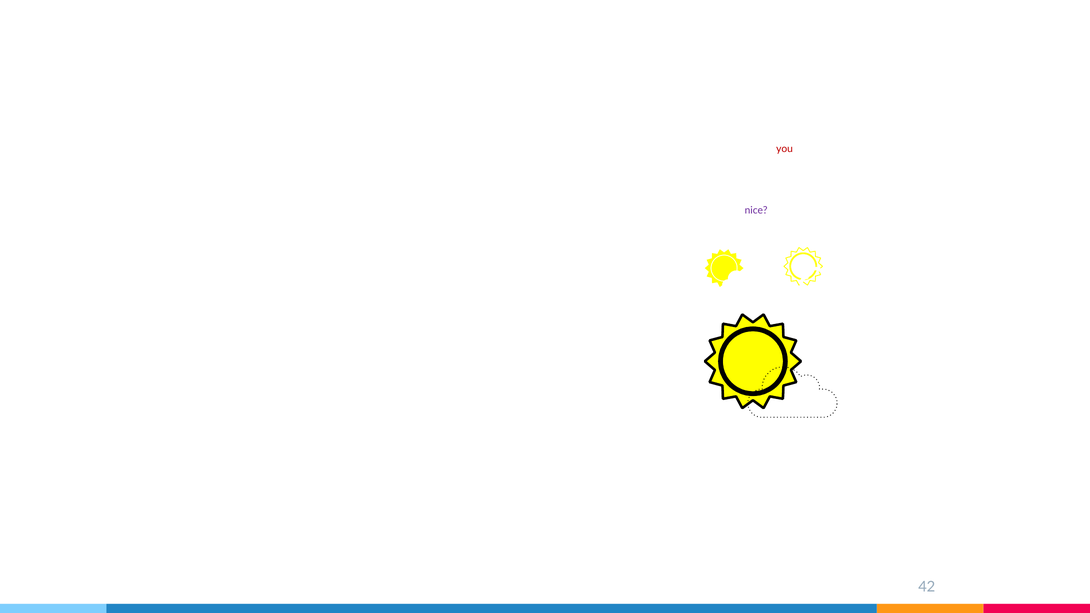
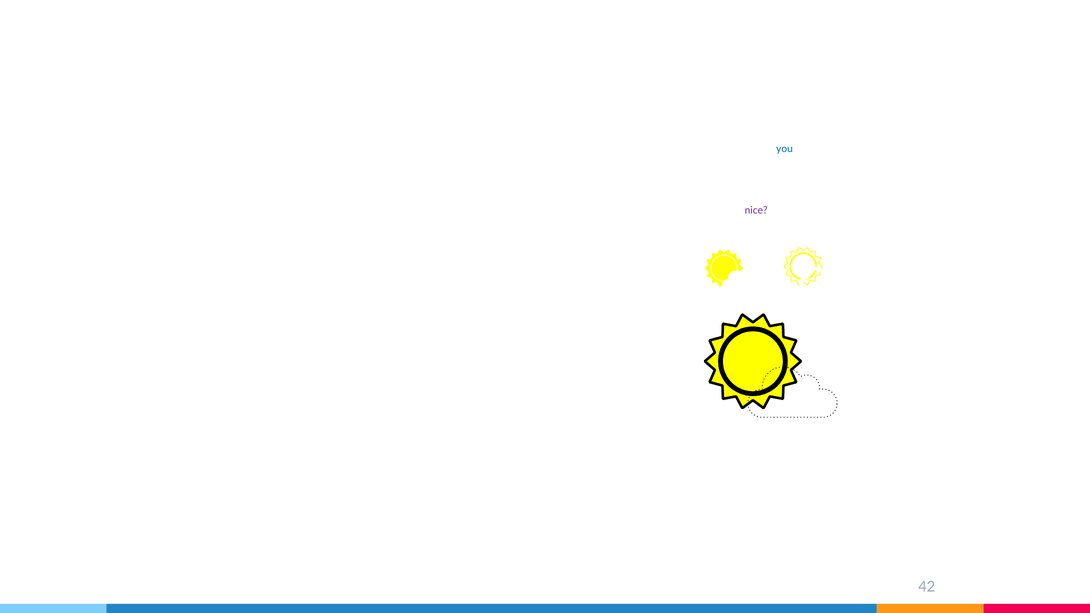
you colour: red -> blue
